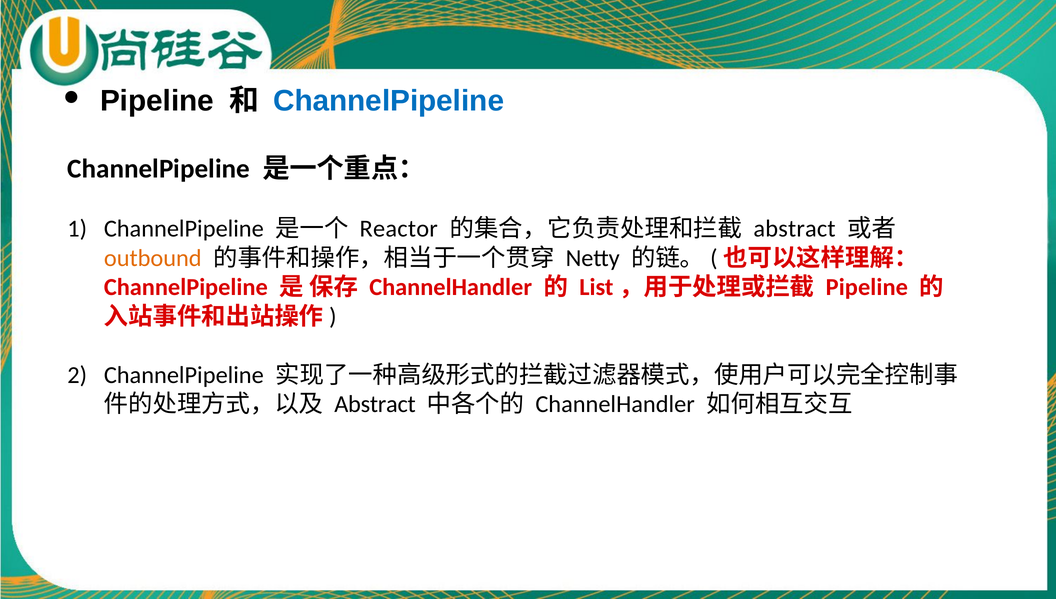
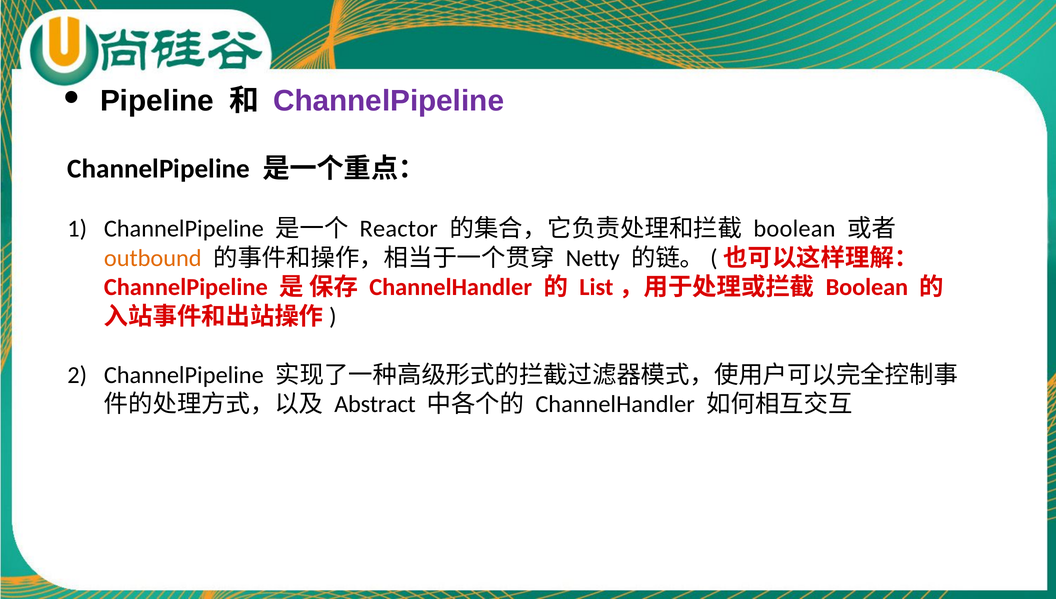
ChannelPipeline at (389, 101) colour: blue -> purple
abstract at (795, 229): abstract -> boolean
Pipeline at (867, 287): Pipeline -> Boolean
